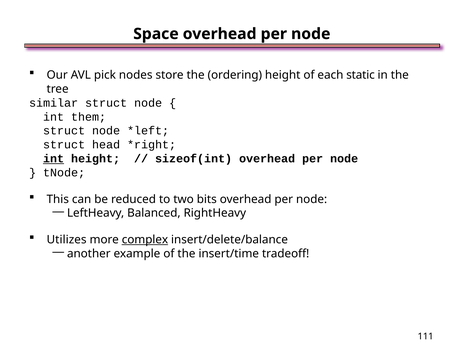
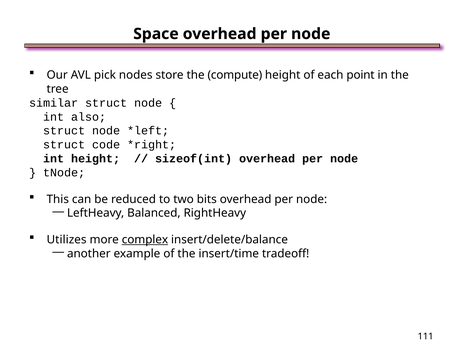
ordering: ordering -> compute
static: static -> point
them: them -> also
head: head -> code
int at (54, 159) underline: present -> none
